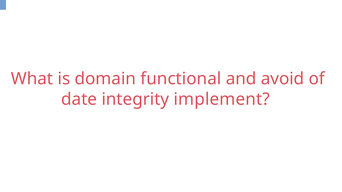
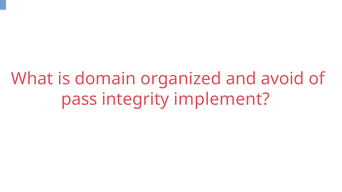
functional: functional -> organized
date: date -> pass
